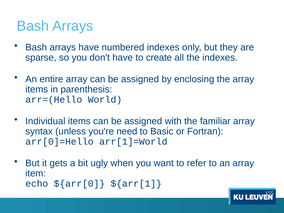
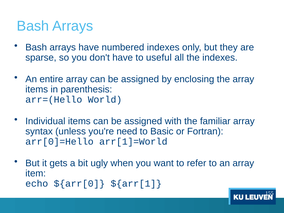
create: create -> useful
